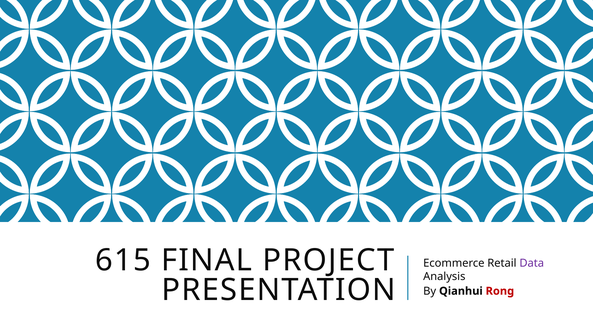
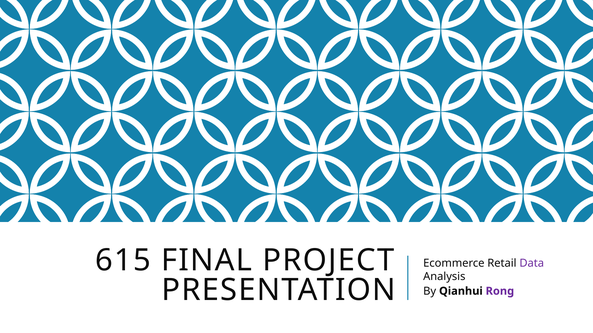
Rong colour: red -> purple
